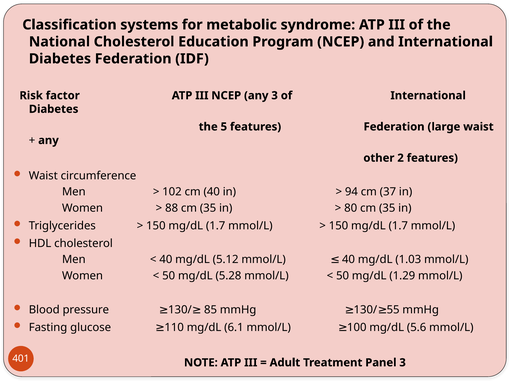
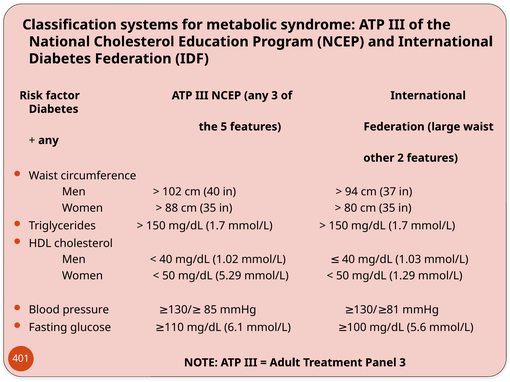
5.12: 5.12 -> 1.02
5.28: 5.28 -> 5.29
55: 55 -> 81
